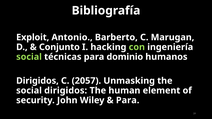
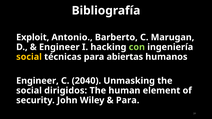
Conjunto at (59, 47): Conjunto -> Engineer
social at (29, 57) colour: light green -> yellow
dominio: dominio -> abiertas
Dirigidos at (37, 81): Dirigidos -> Engineer
2057: 2057 -> 2040
